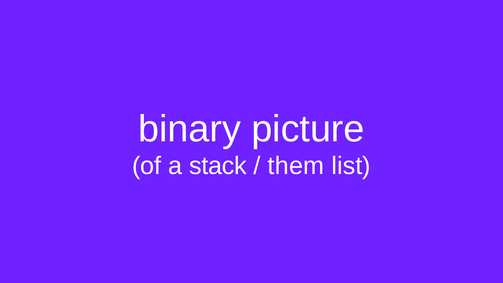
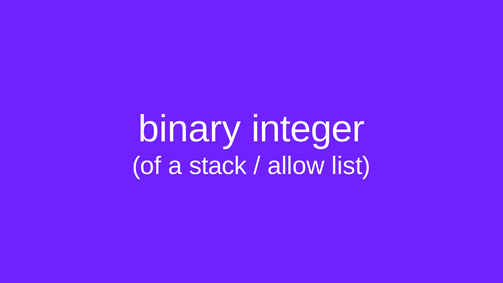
picture: picture -> integer
them: them -> allow
